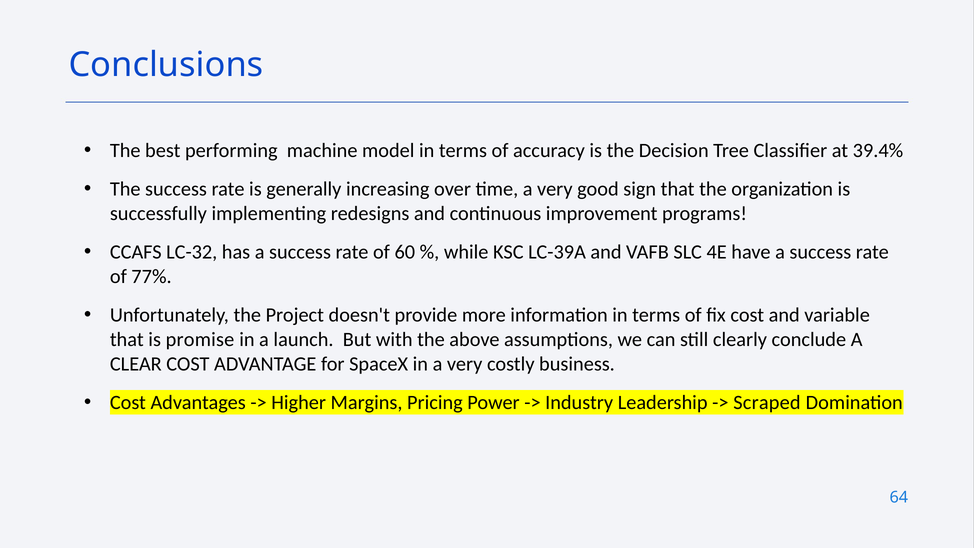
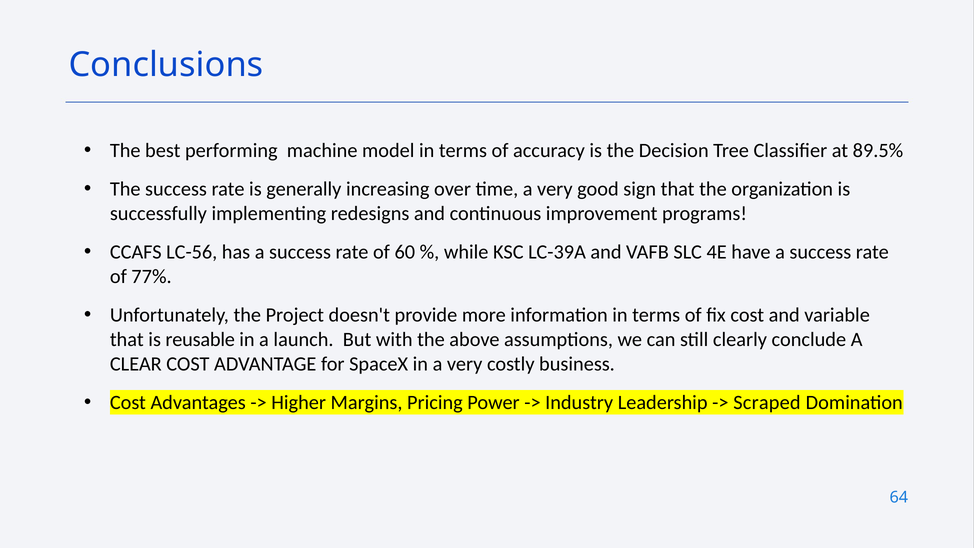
39.4%: 39.4% -> 89.5%
LC-32: LC-32 -> LC-56
promise: promise -> reusable
